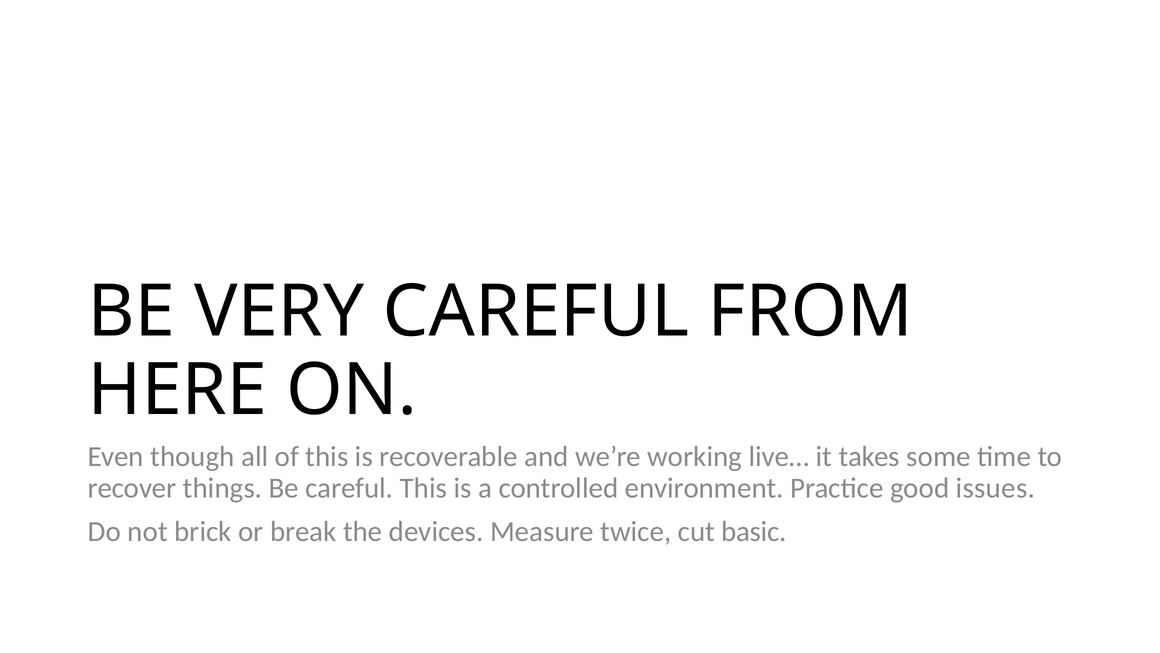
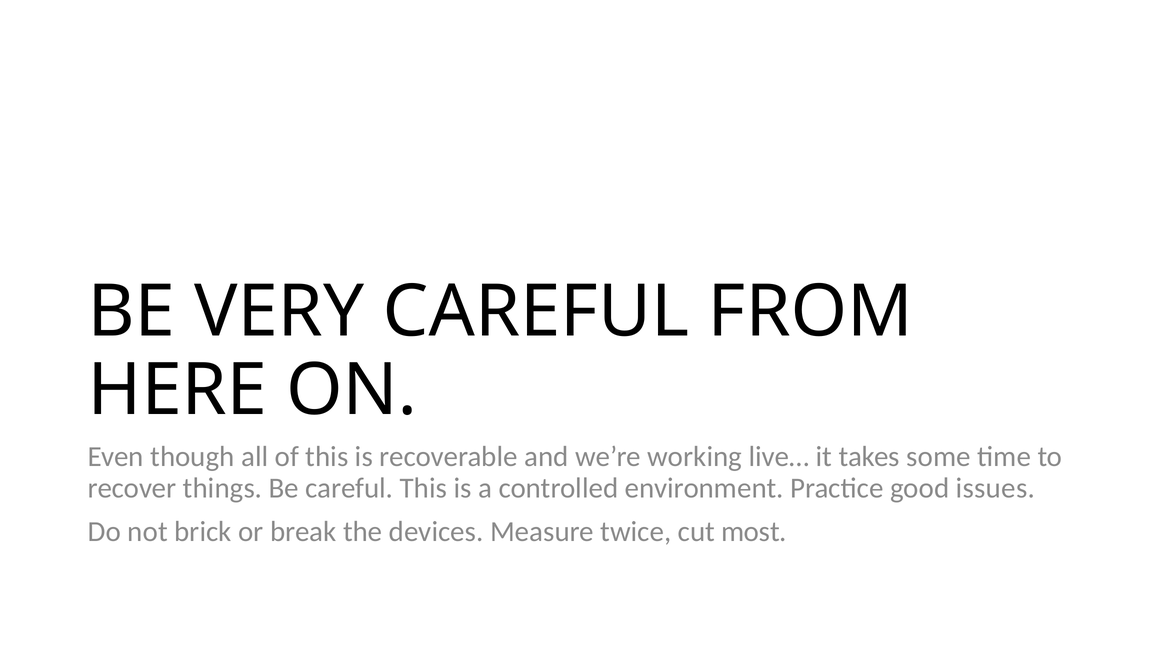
basic: basic -> most
